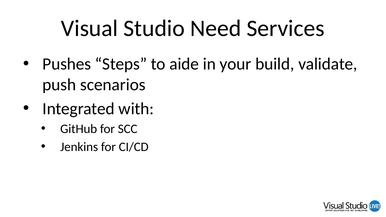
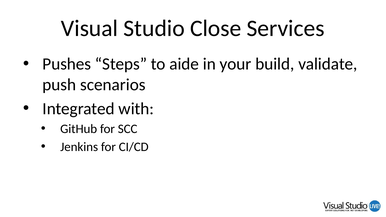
Need: Need -> Close
